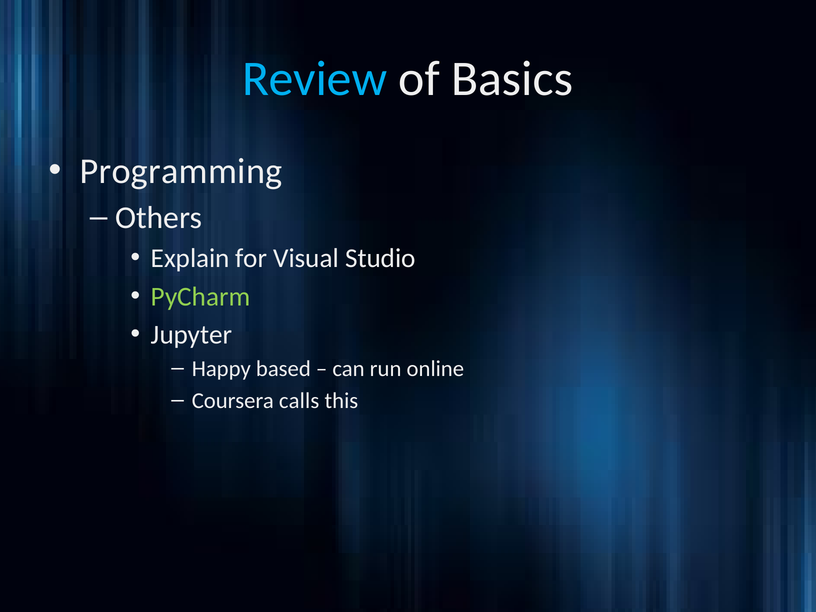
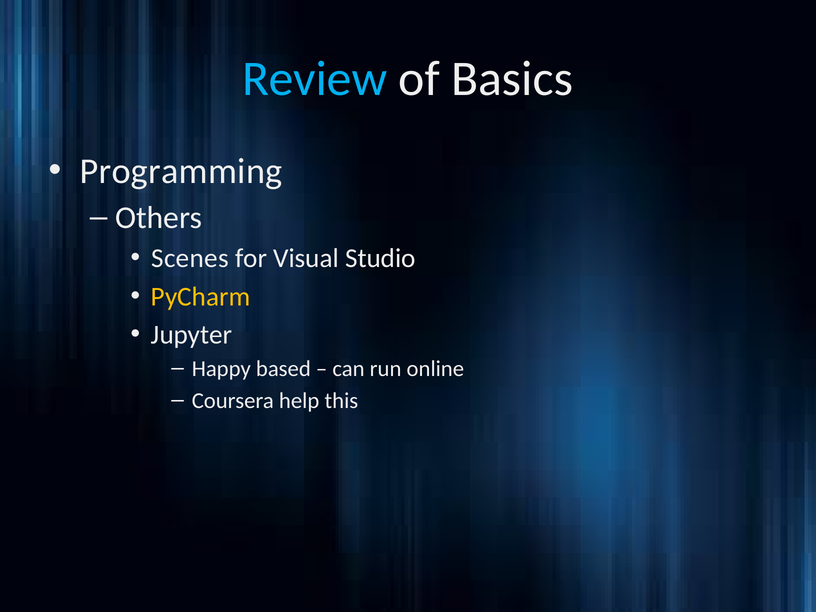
Explain: Explain -> Scenes
PyCharm colour: light green -> yellow
calls: calls -> help
